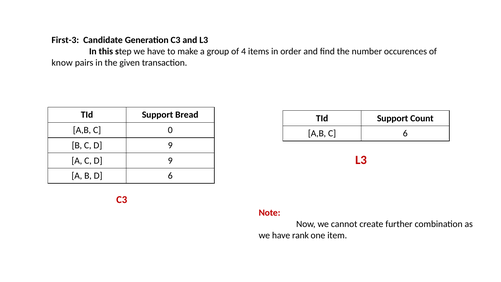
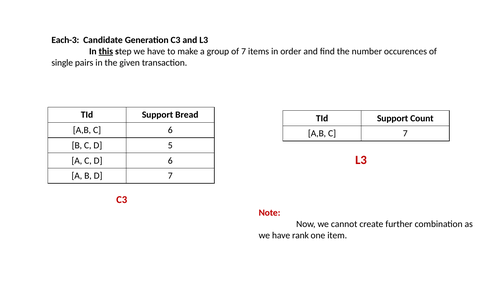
First-3: First-3 -> Each-3
this underline: none -> present
of 4: 4 -> 7
know: know -> single
C 0: 0 -> 6
C 6: 6 -> 7
B C D 9: 9 -> 5
A C D 9: 9 -> 6
D 6: 6 -> 7
